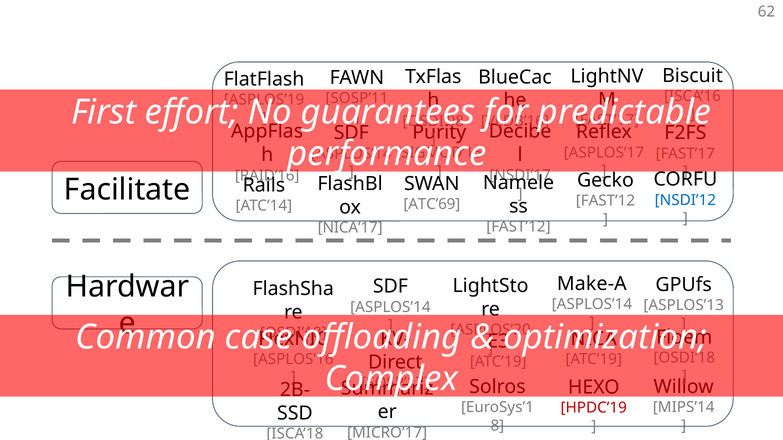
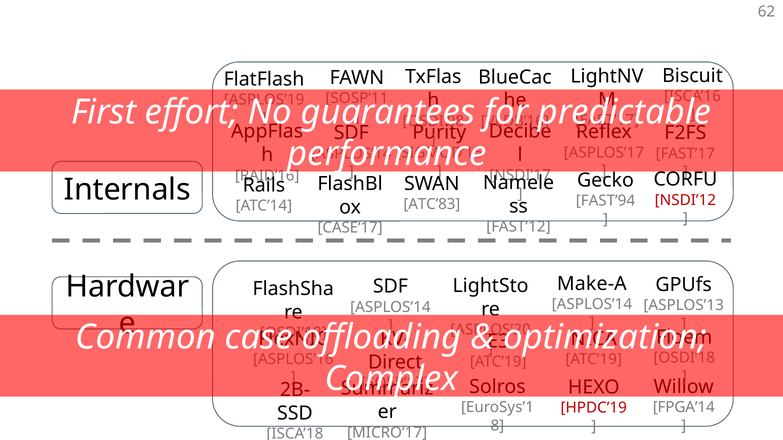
Facilitate: Facilitate -> Internals
NSDI’12 colour: blue -> red
FAST’12 at (605, 201): FAST’12 -> FAST’94
ATC’69: ATC’69 -> ATC’83
NICA’17: NICA’17 -> CASE’17
MIPS’14: MIPS’14 -> FPGA’14
